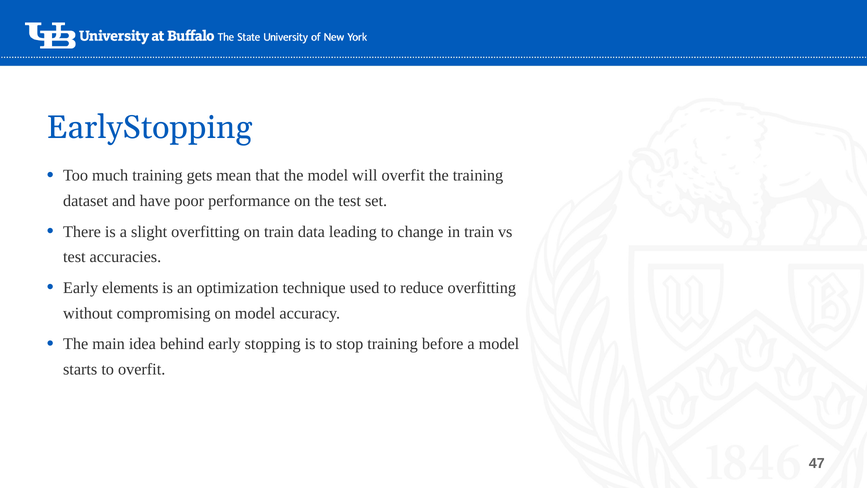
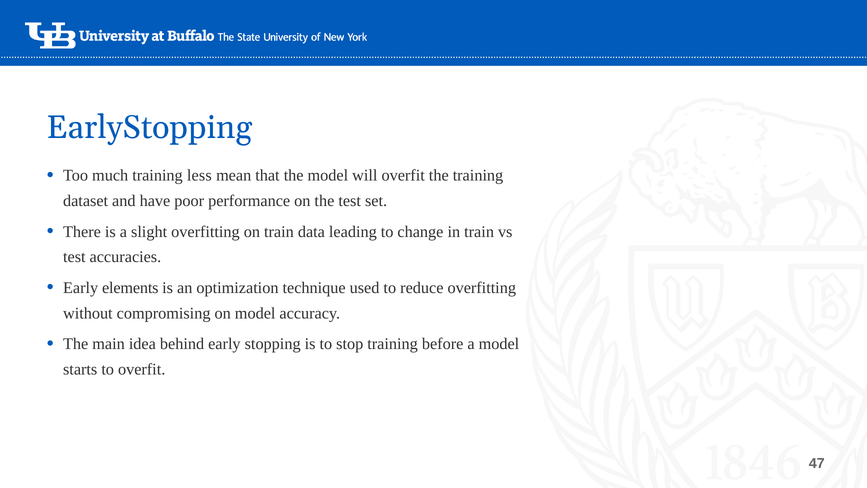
gets: gets -> less
